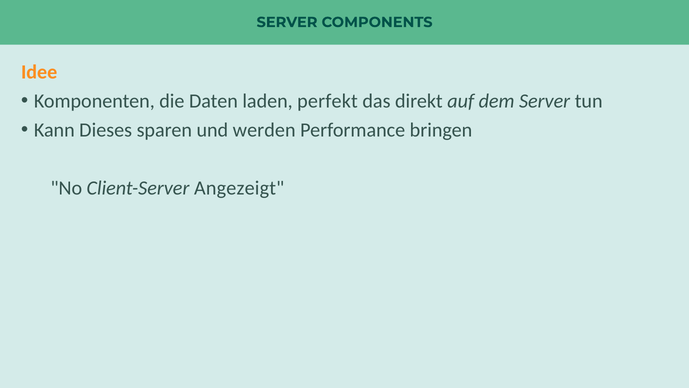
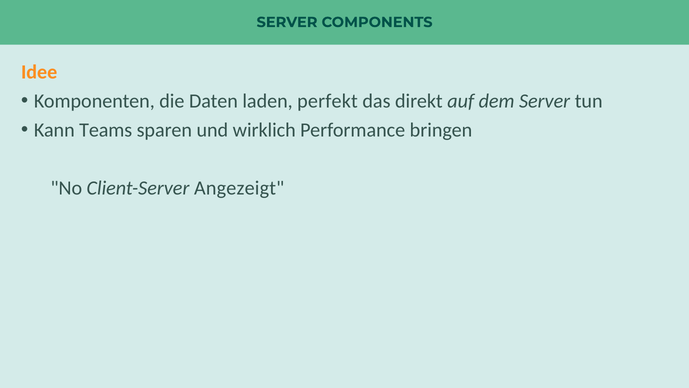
Dieses: Dieses -> Teams
werden: werden -> wirklich
